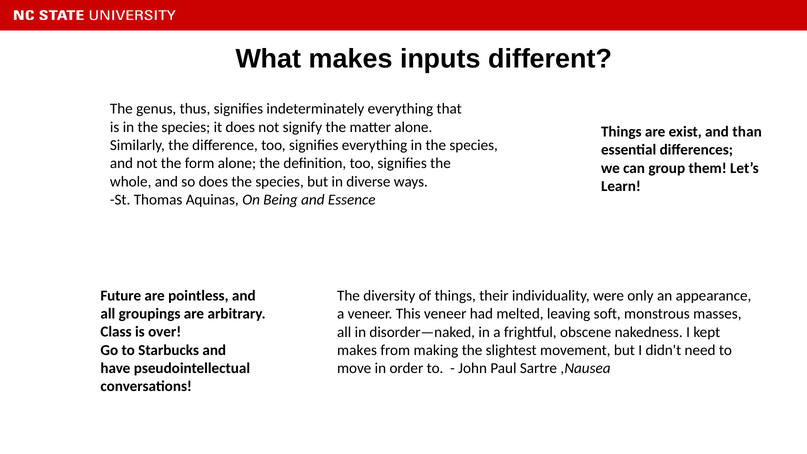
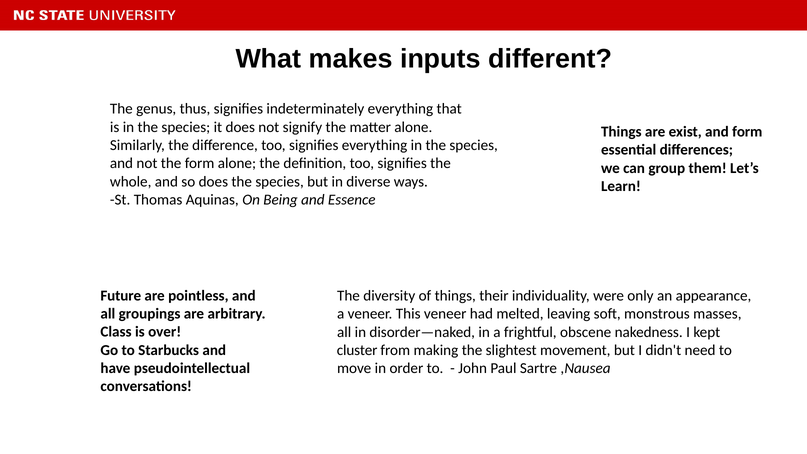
and than: than -> form
makes at (357, 350): makes -> cluster
